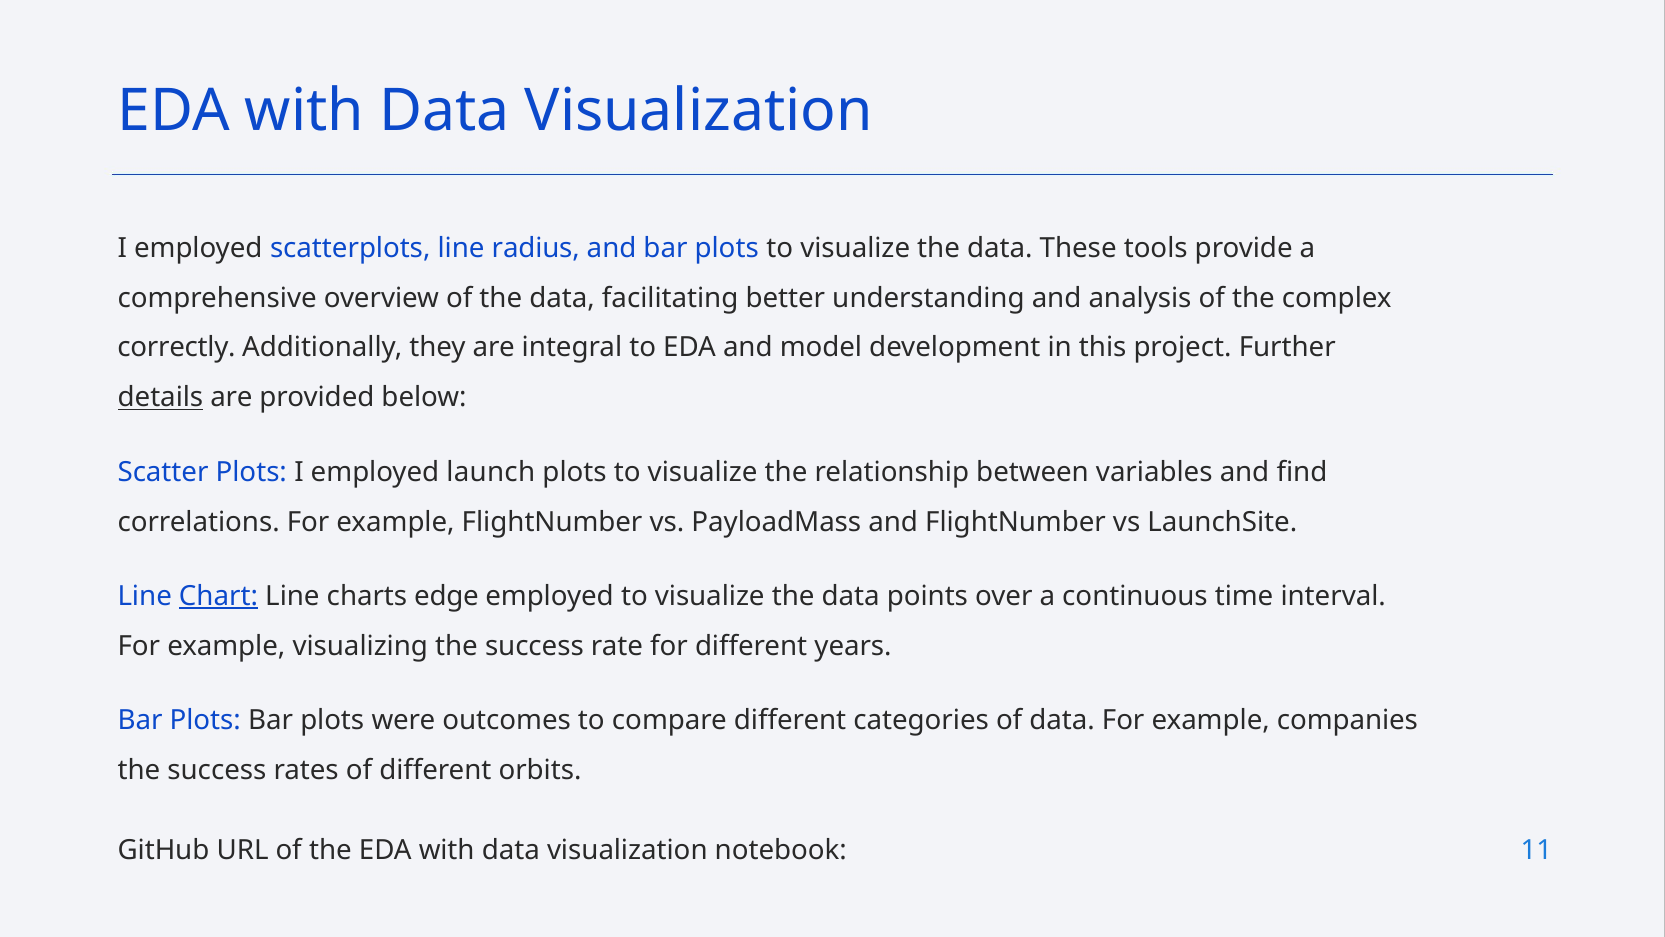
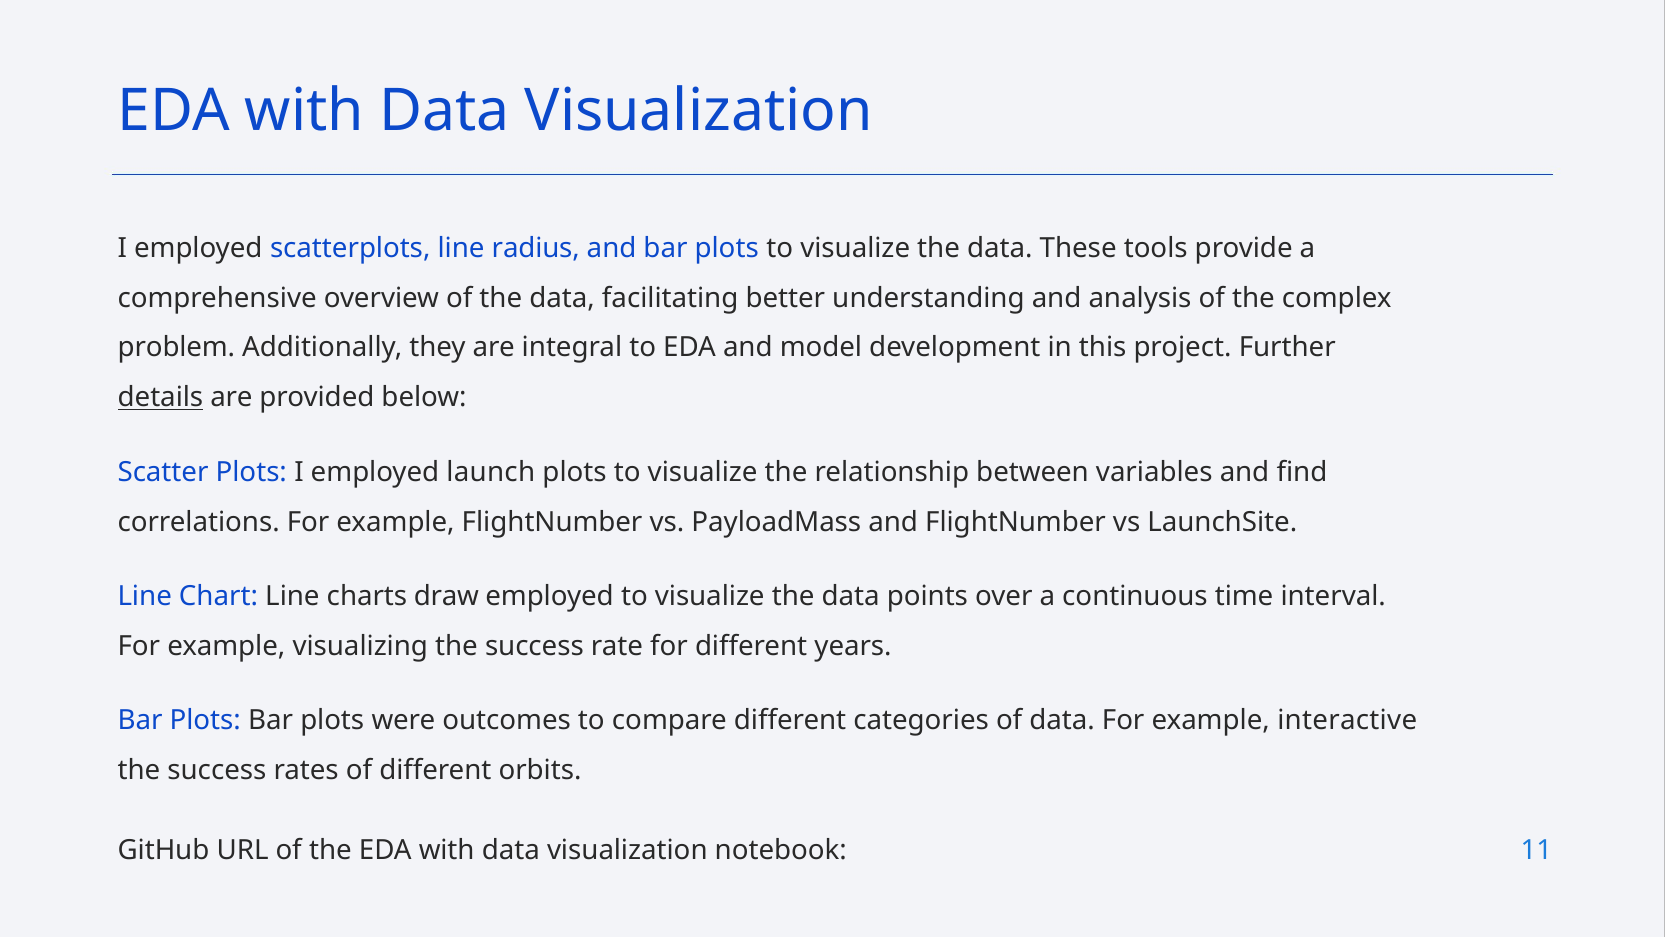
correctly: correctly -> problem
Chart underline: present -> none
edge: edge -> draw
companies: companies -> interactive
